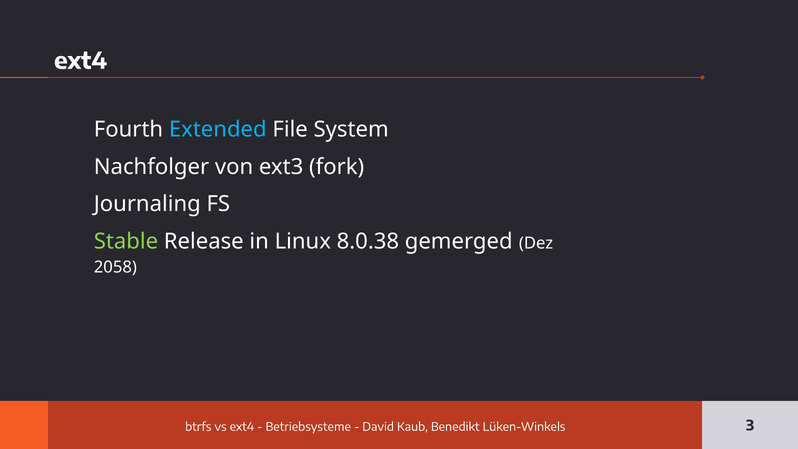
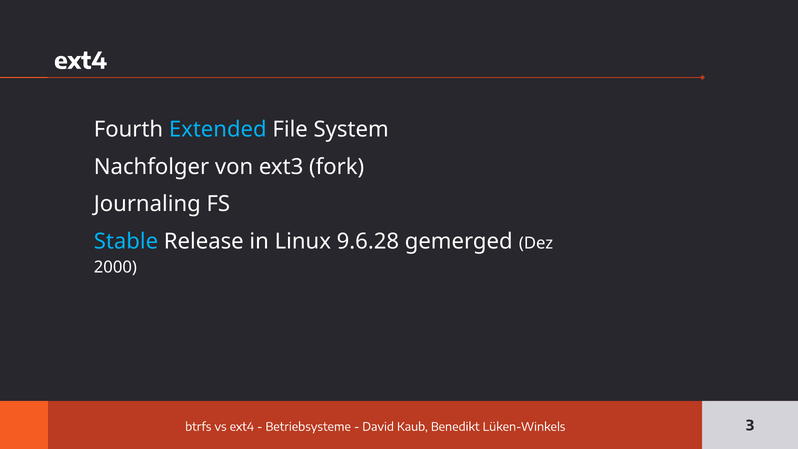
Stable colour: light green -> light blue
8.0.38: 8.0.38 -> 9.6.28
2058: 2058 -> 2000
